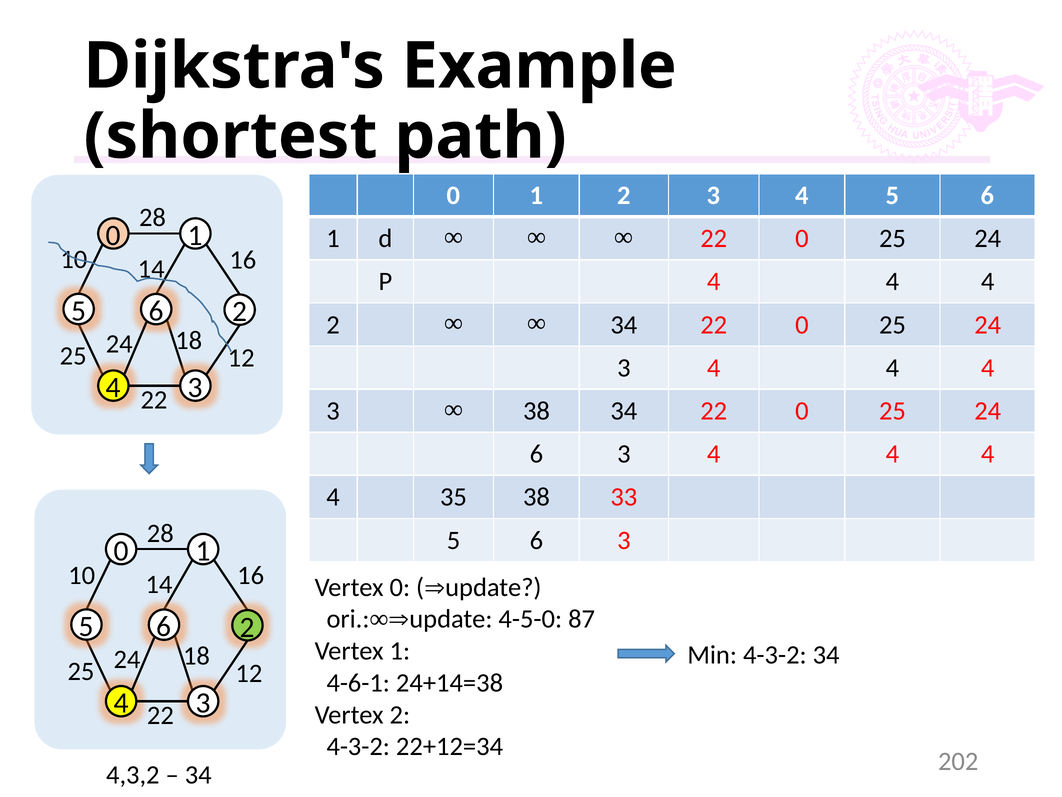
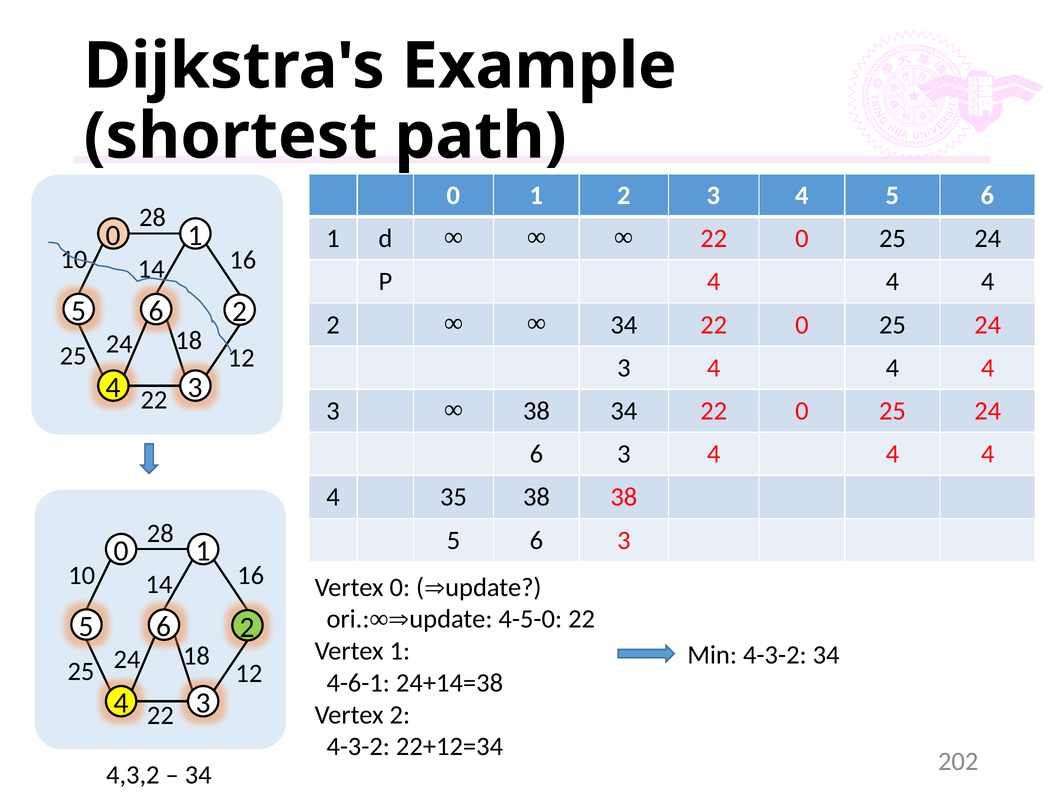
38 33: 33 -> 38
4-5-0 87: 87 -> 22
